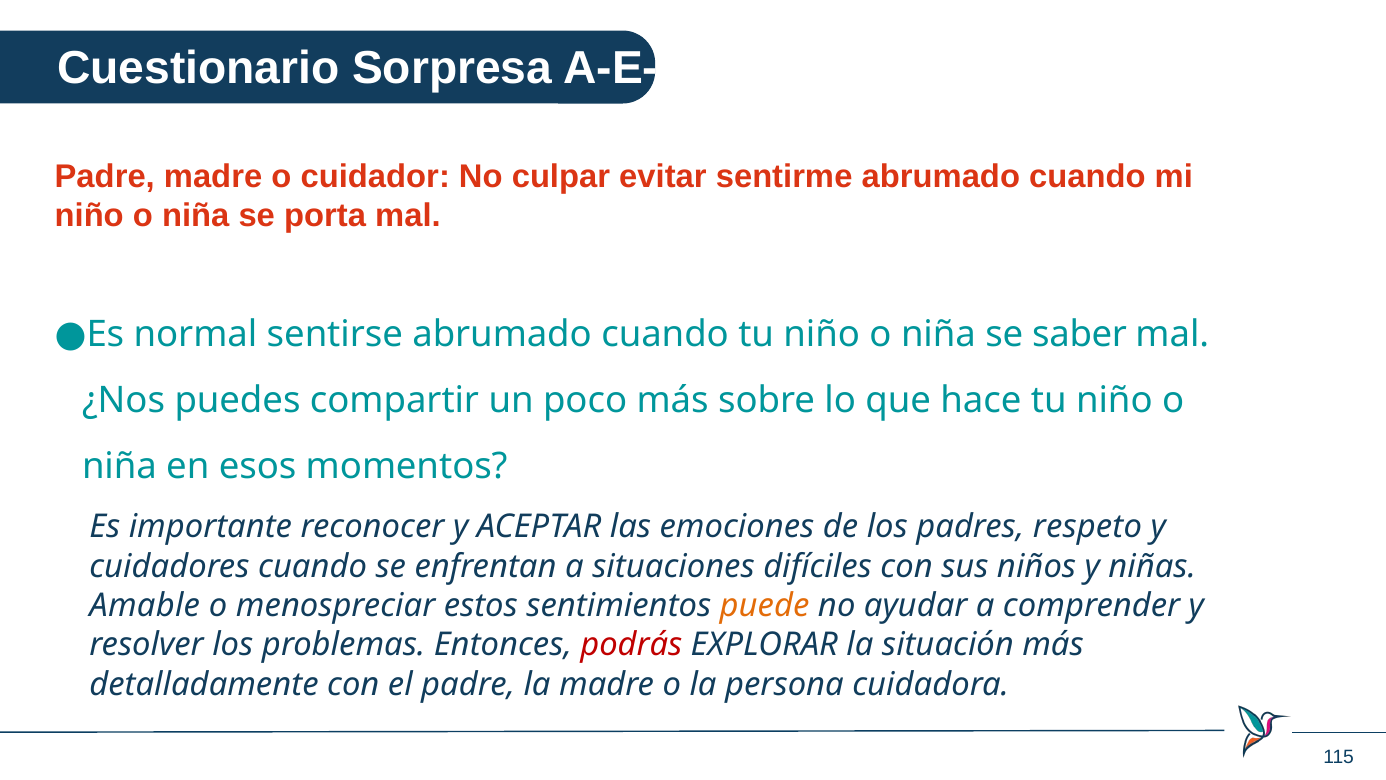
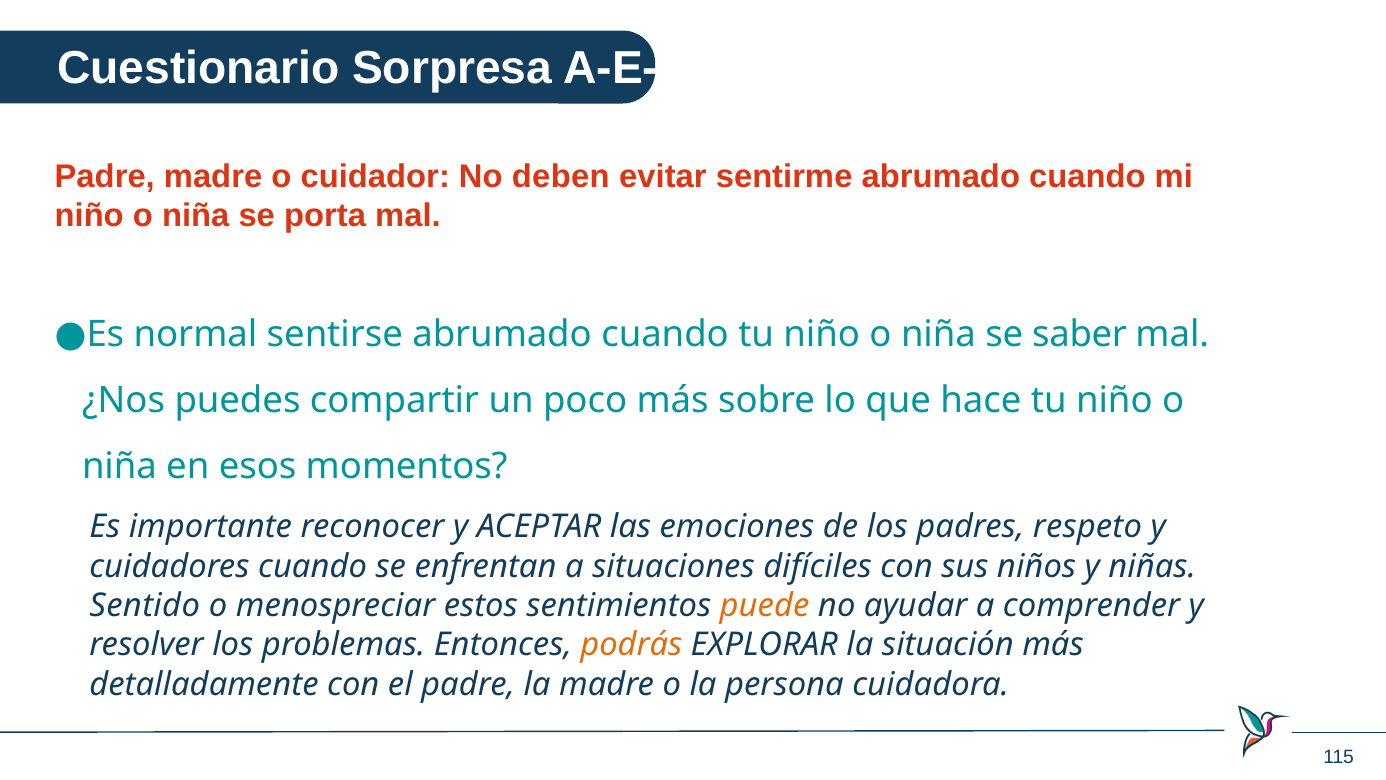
culpar: culpar -> deben
Amable: Amable -> Sentido
podrás colour: red -> orange
